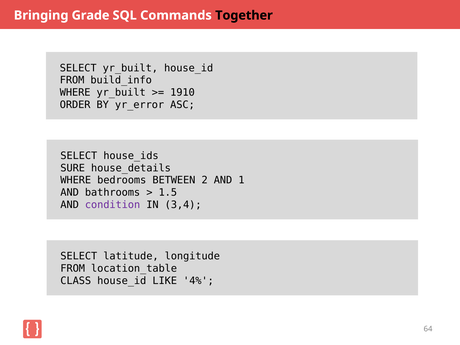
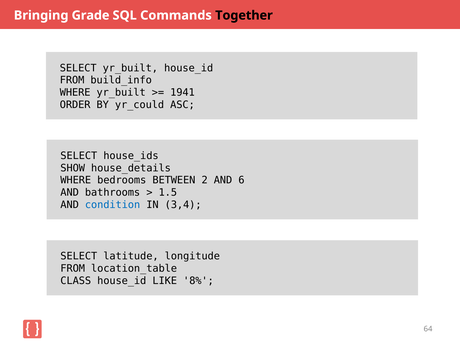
1910: 1910 -> 1941
yr_error: yr_error -> yr_could
SURE: SURE -> SHOW
1: 1 -> 6
condition colour: purple -> blue
4%: 4% -> 8%
